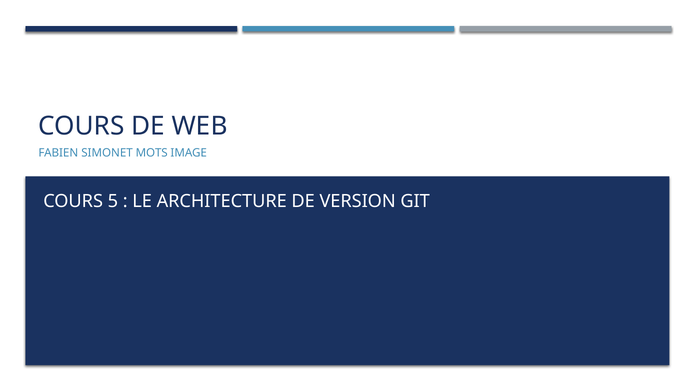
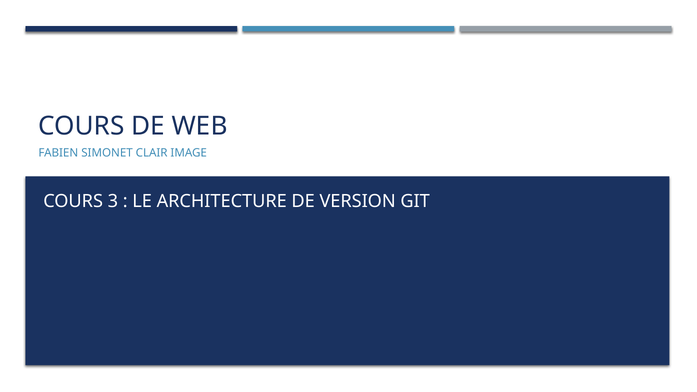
MOTS: MOTS -> CLAIR
5: 5 -> 3
